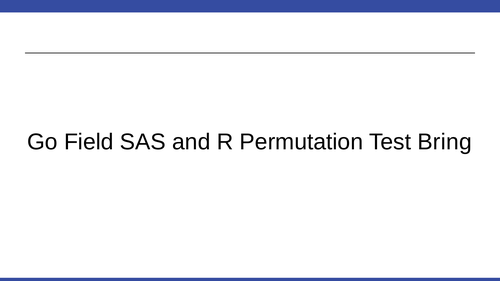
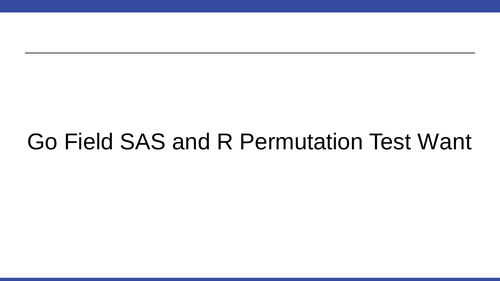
Bring: Bring -> Want
